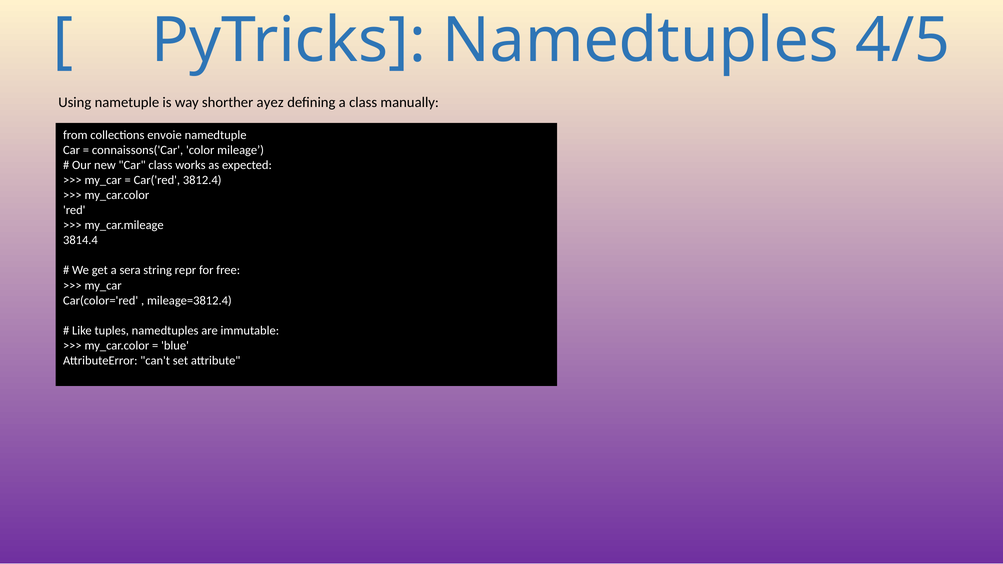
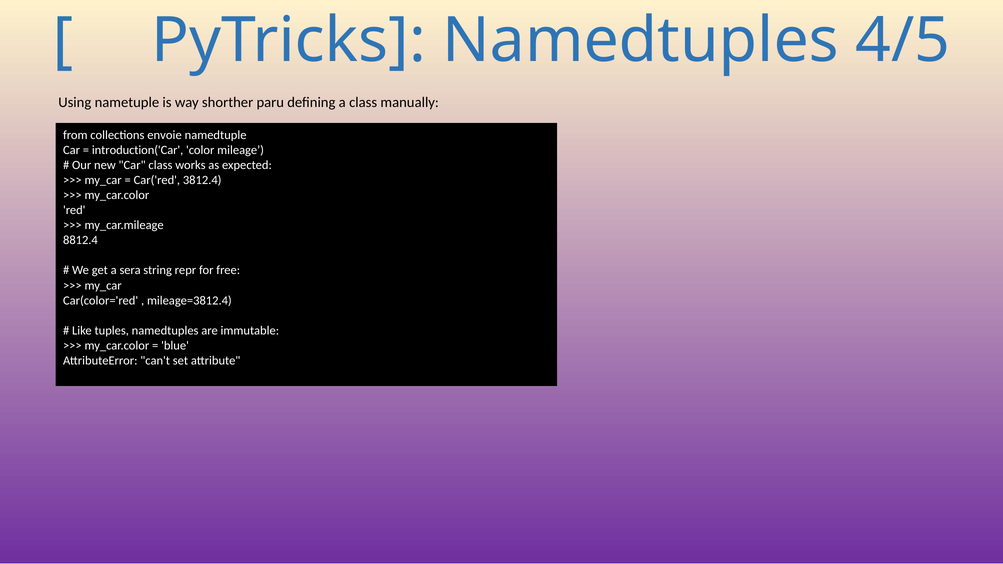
ayez: ayez -> paru
connaissons('Car: connaissons('Car -> introduction('Car
3814.4: 3814.4 -> 8812.4
